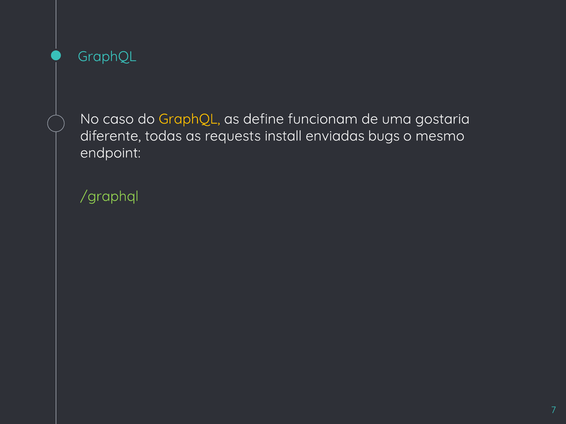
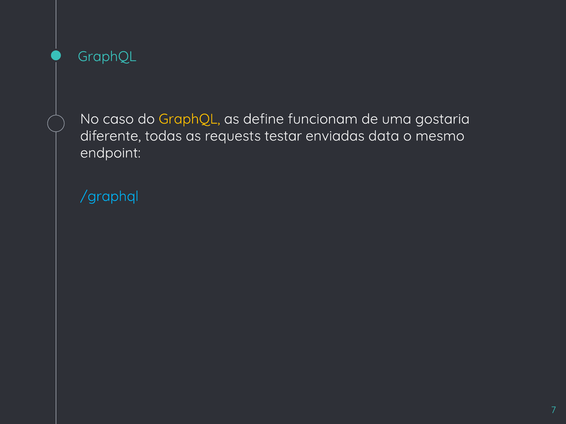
install: install -> testar
bugs: bugs -> data
/graphql colour: light green -> light blue
